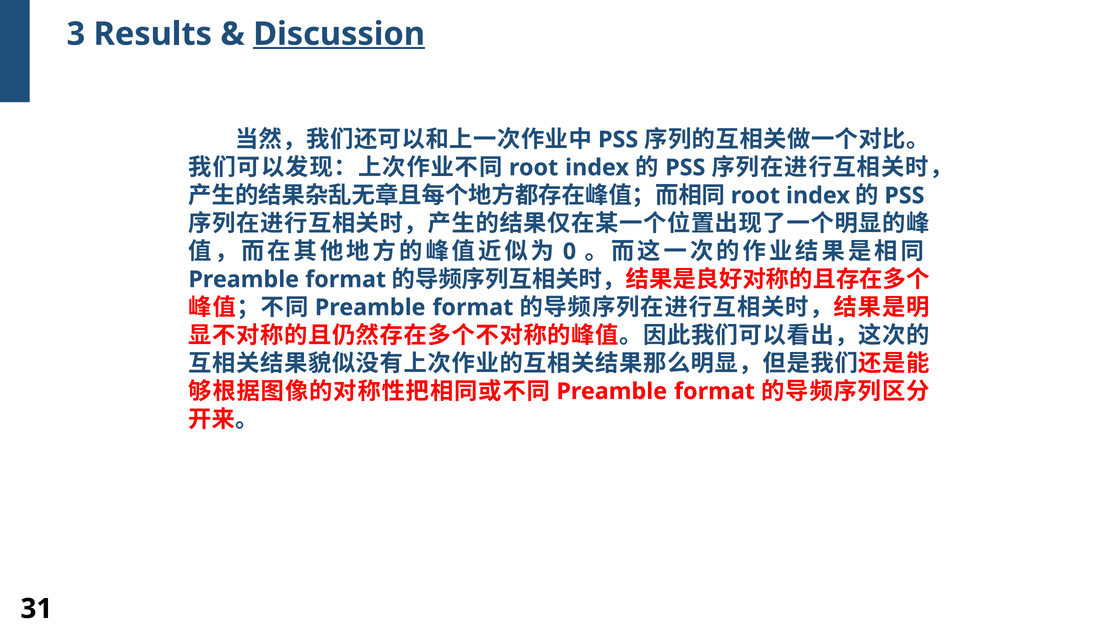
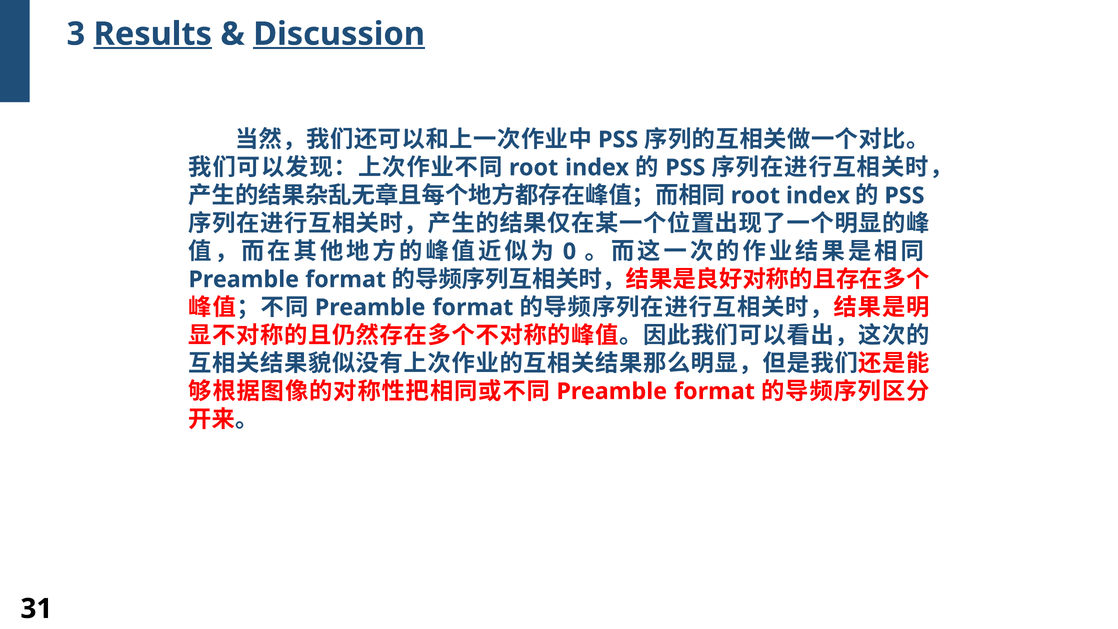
Results underline: none -> present
